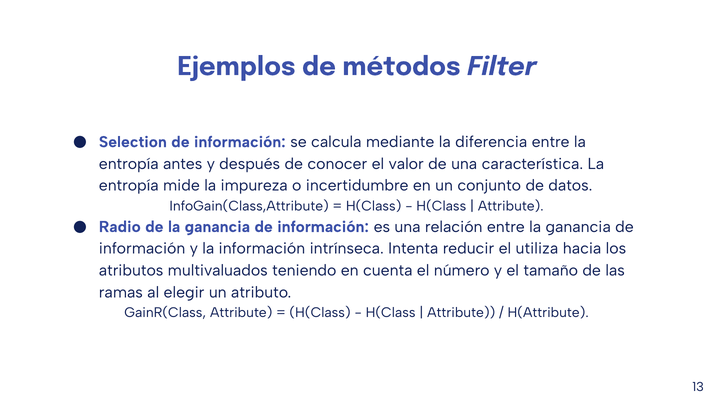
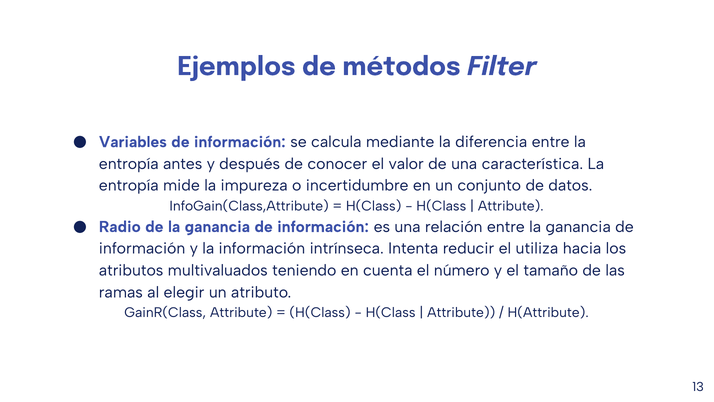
Selection: Selection -> Variables
